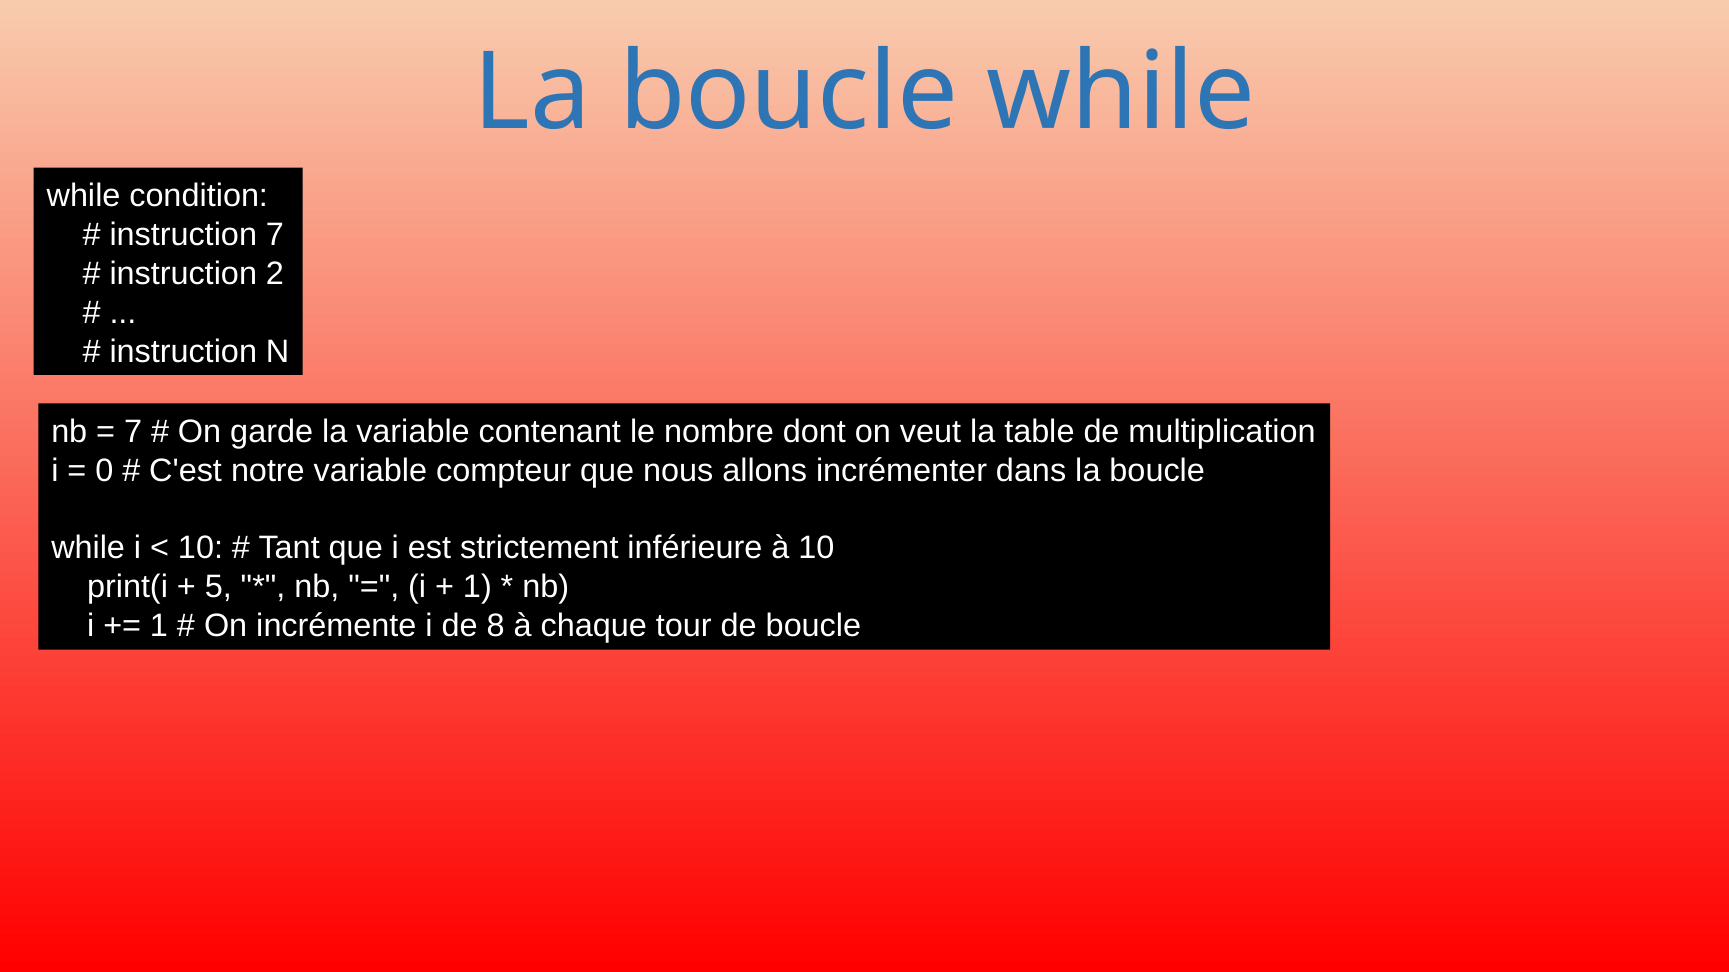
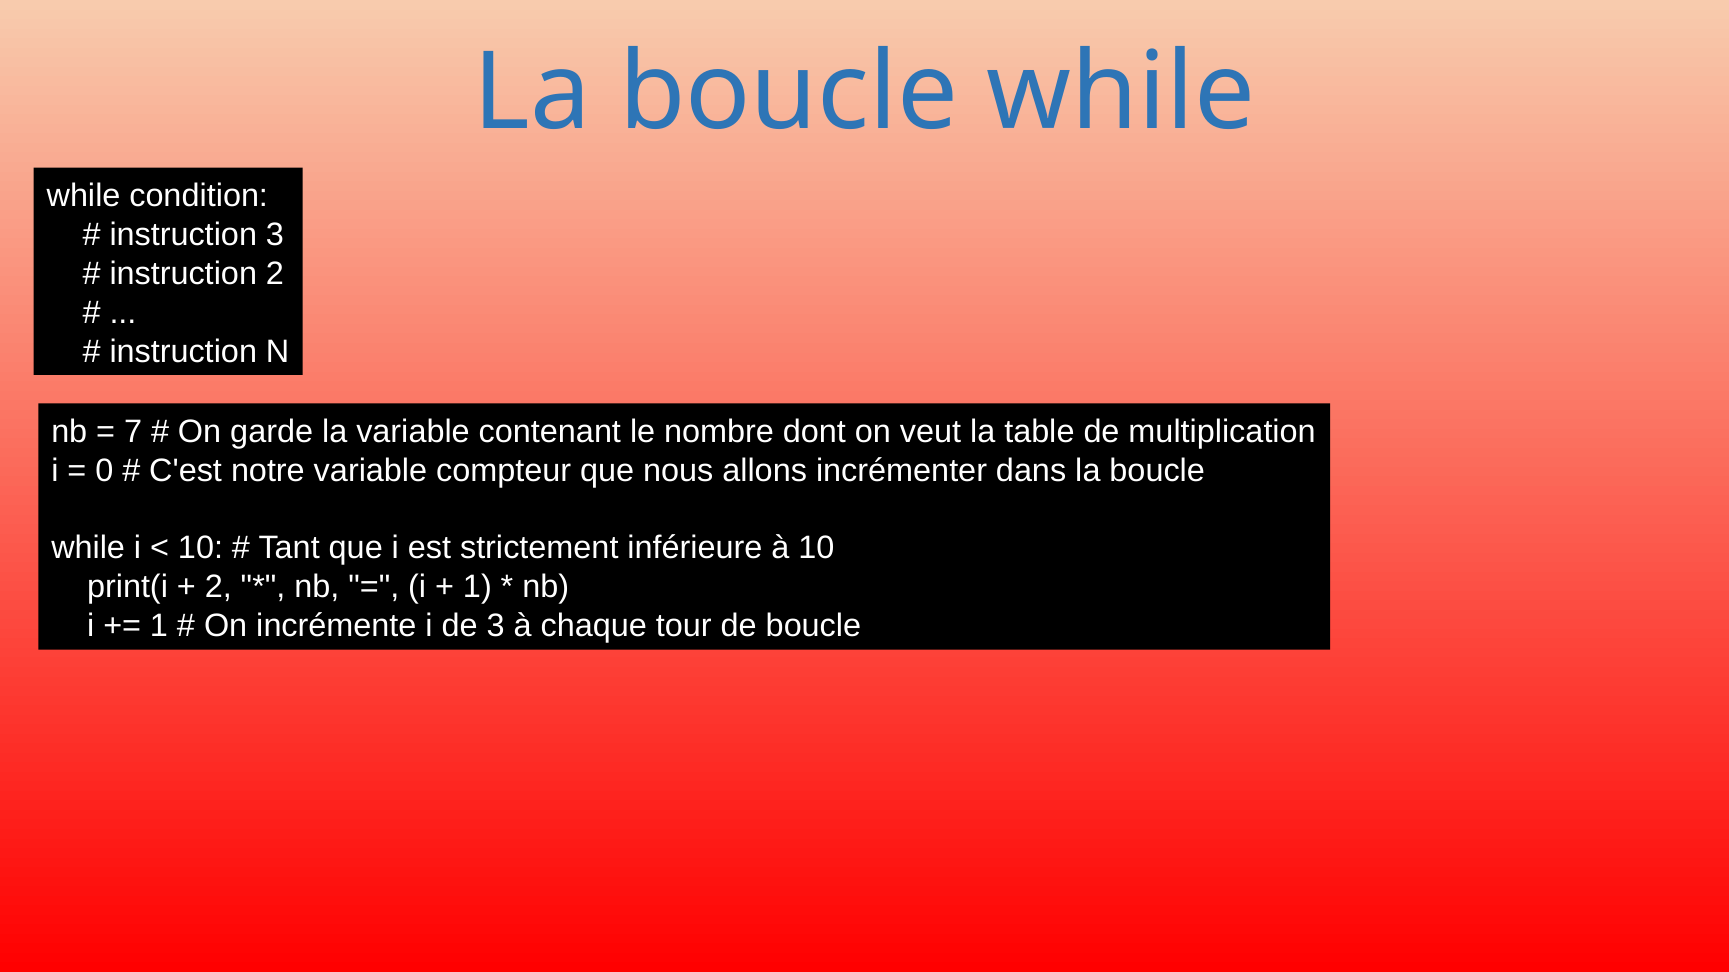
instruction 7: 7 -> 3
5 at (218, 587): 5 -> 2
de 8: 8 -> 3
